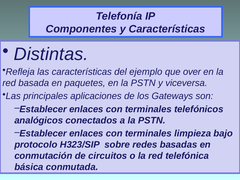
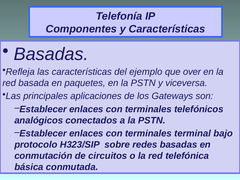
Distintas at (51, 54): Distintas -> Basadas
limpieza: limpieza -> terminal
